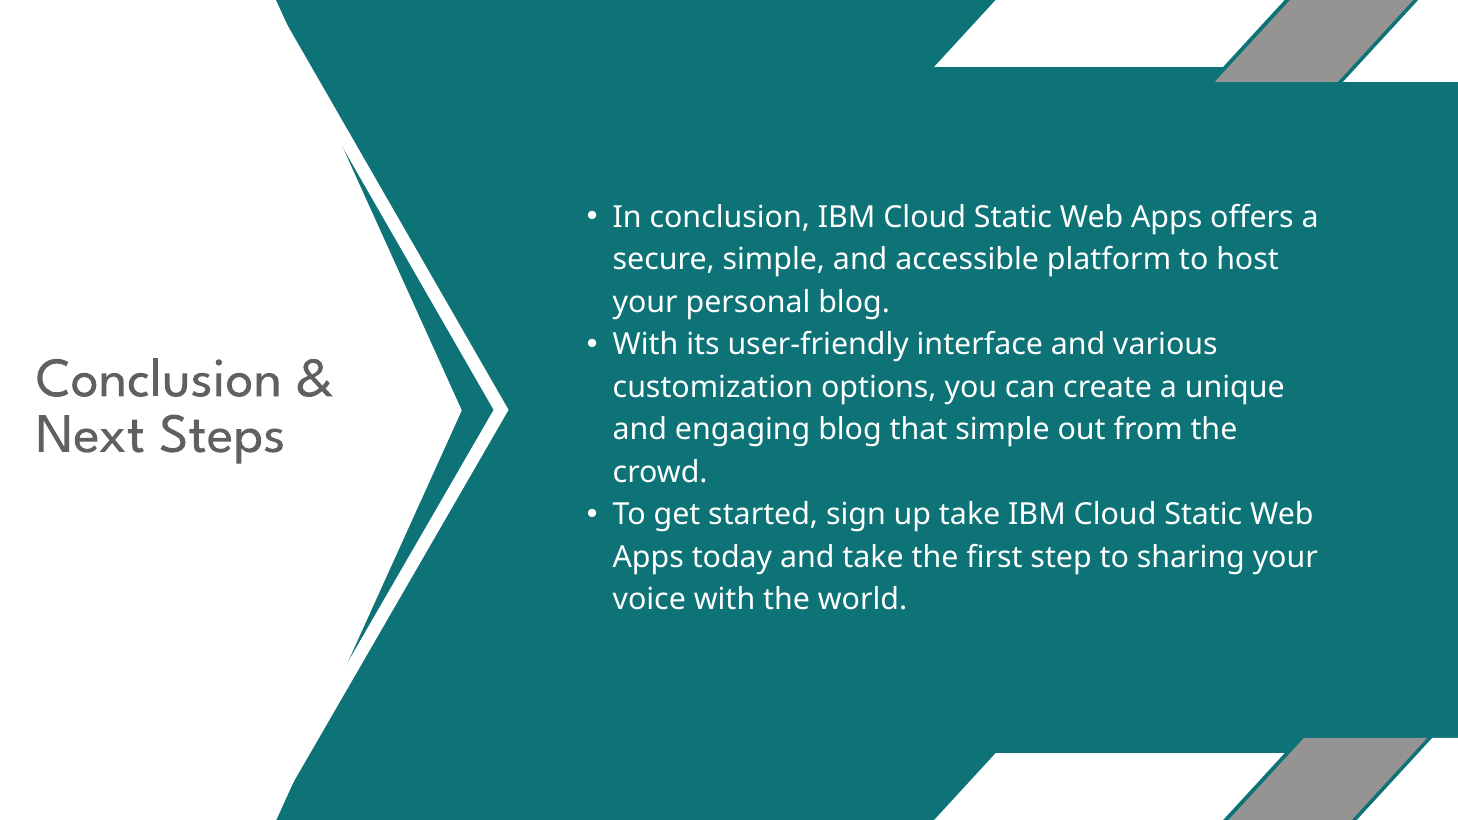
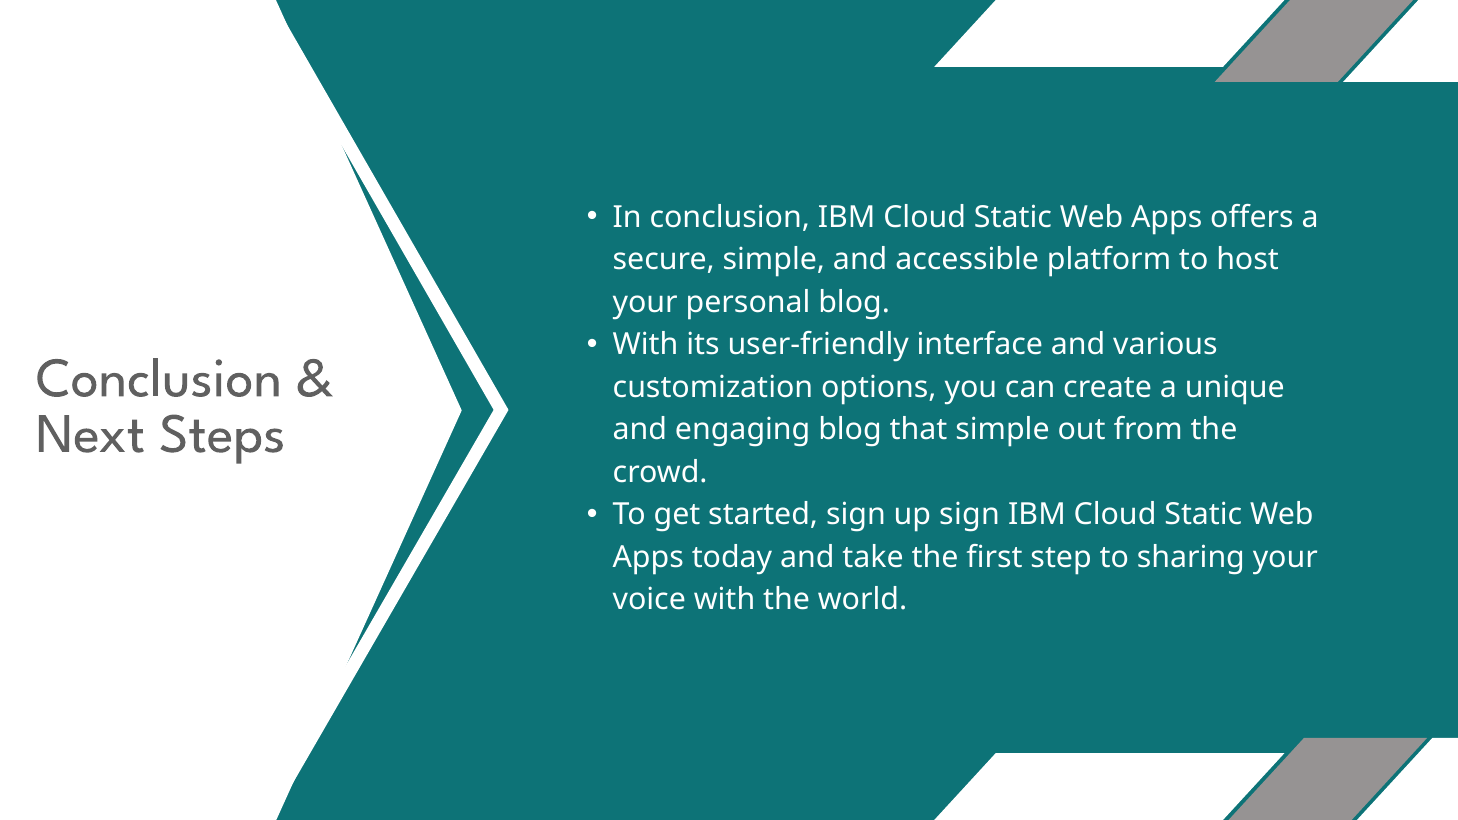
up take: take -> sign
